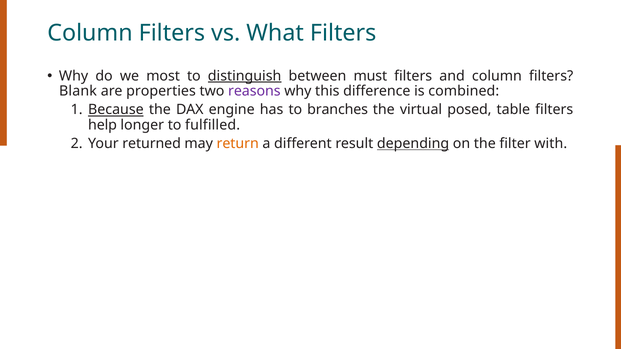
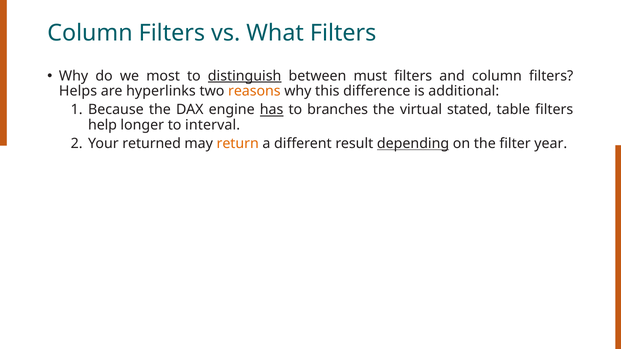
Blank: Blank -> Helps
properties: properties -> hyperlinks
reasons colour: purple -> orange
combined: combined -> additional
Because underline: present -> none
has underline: none -> present
posed: posed -> stated
fulfilled: fulfilled -> interval
with: with -> year
